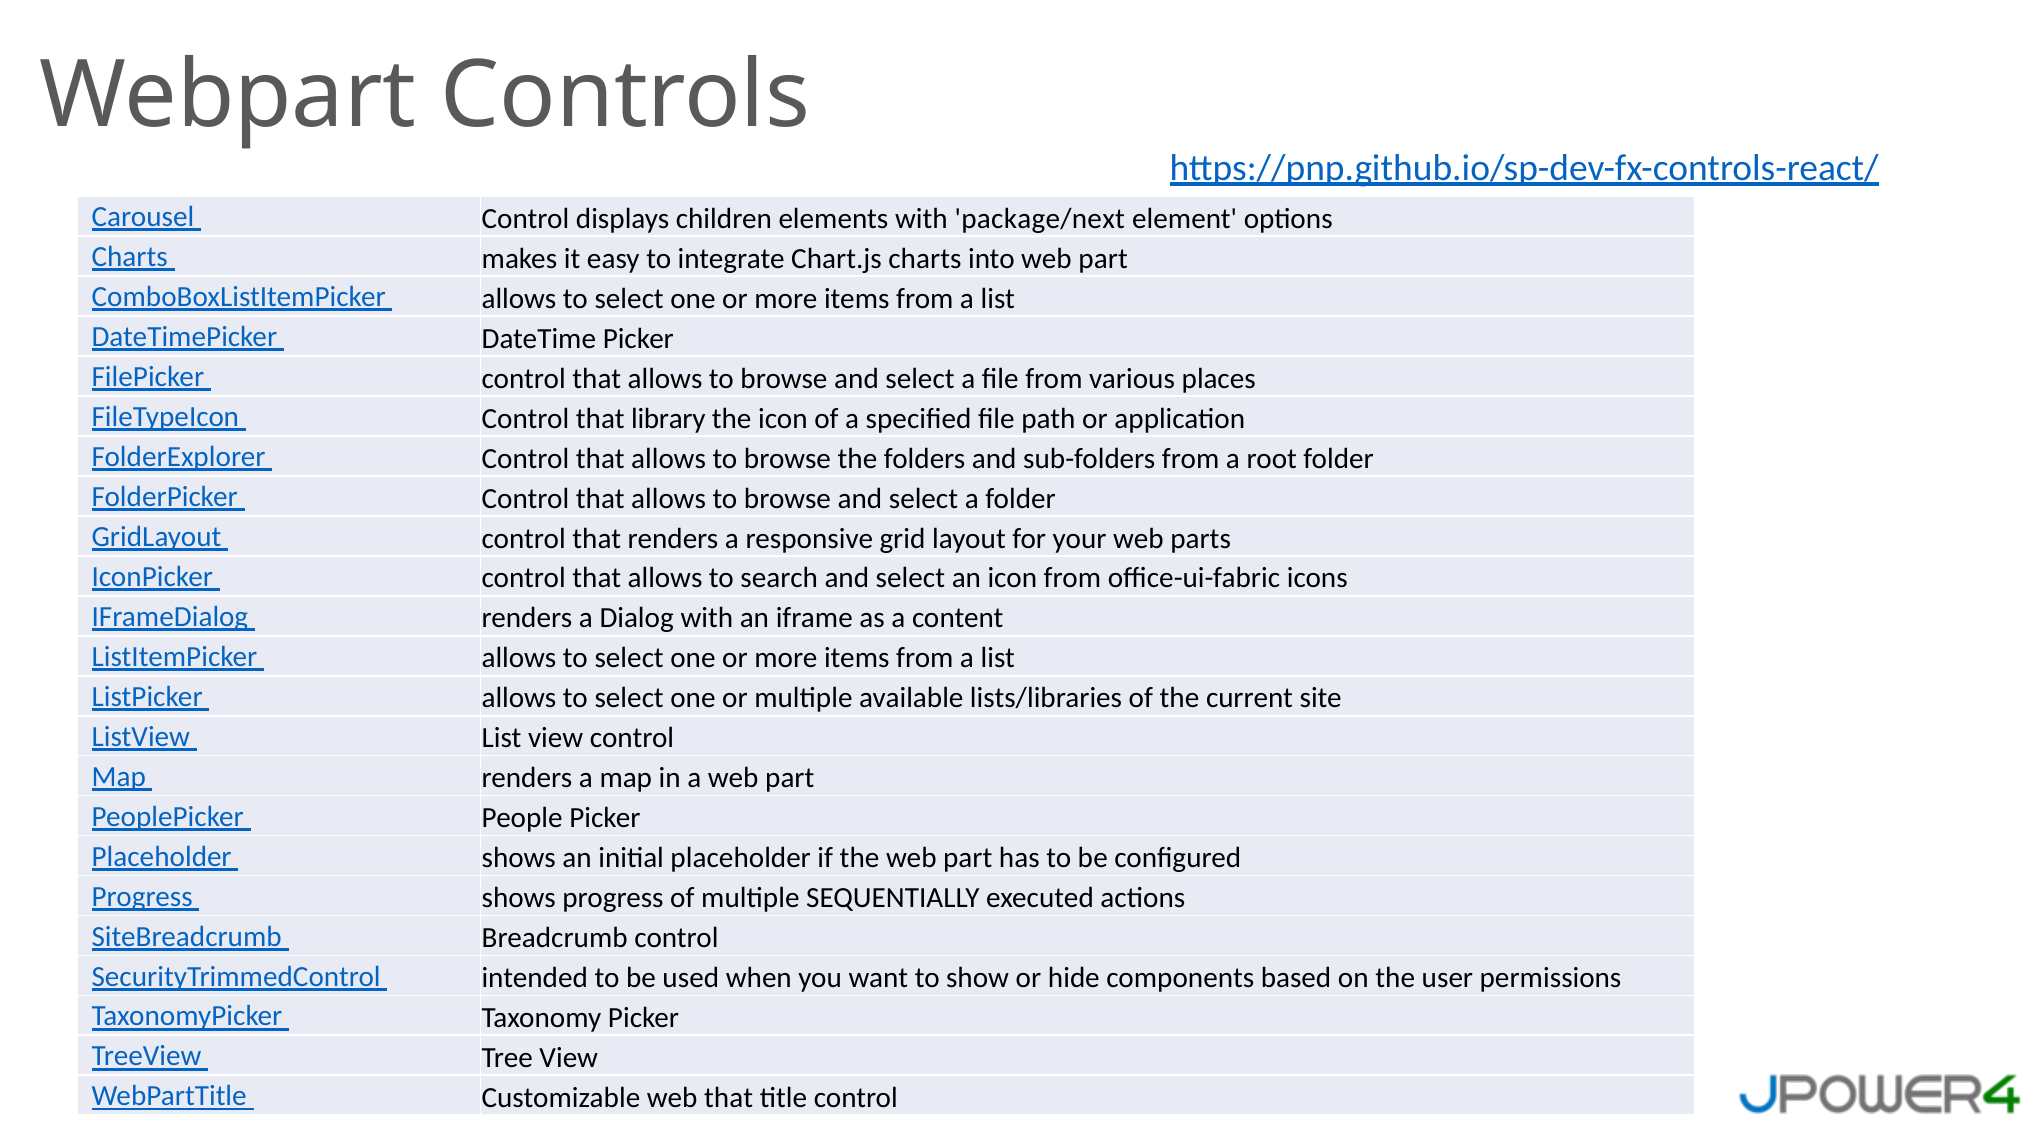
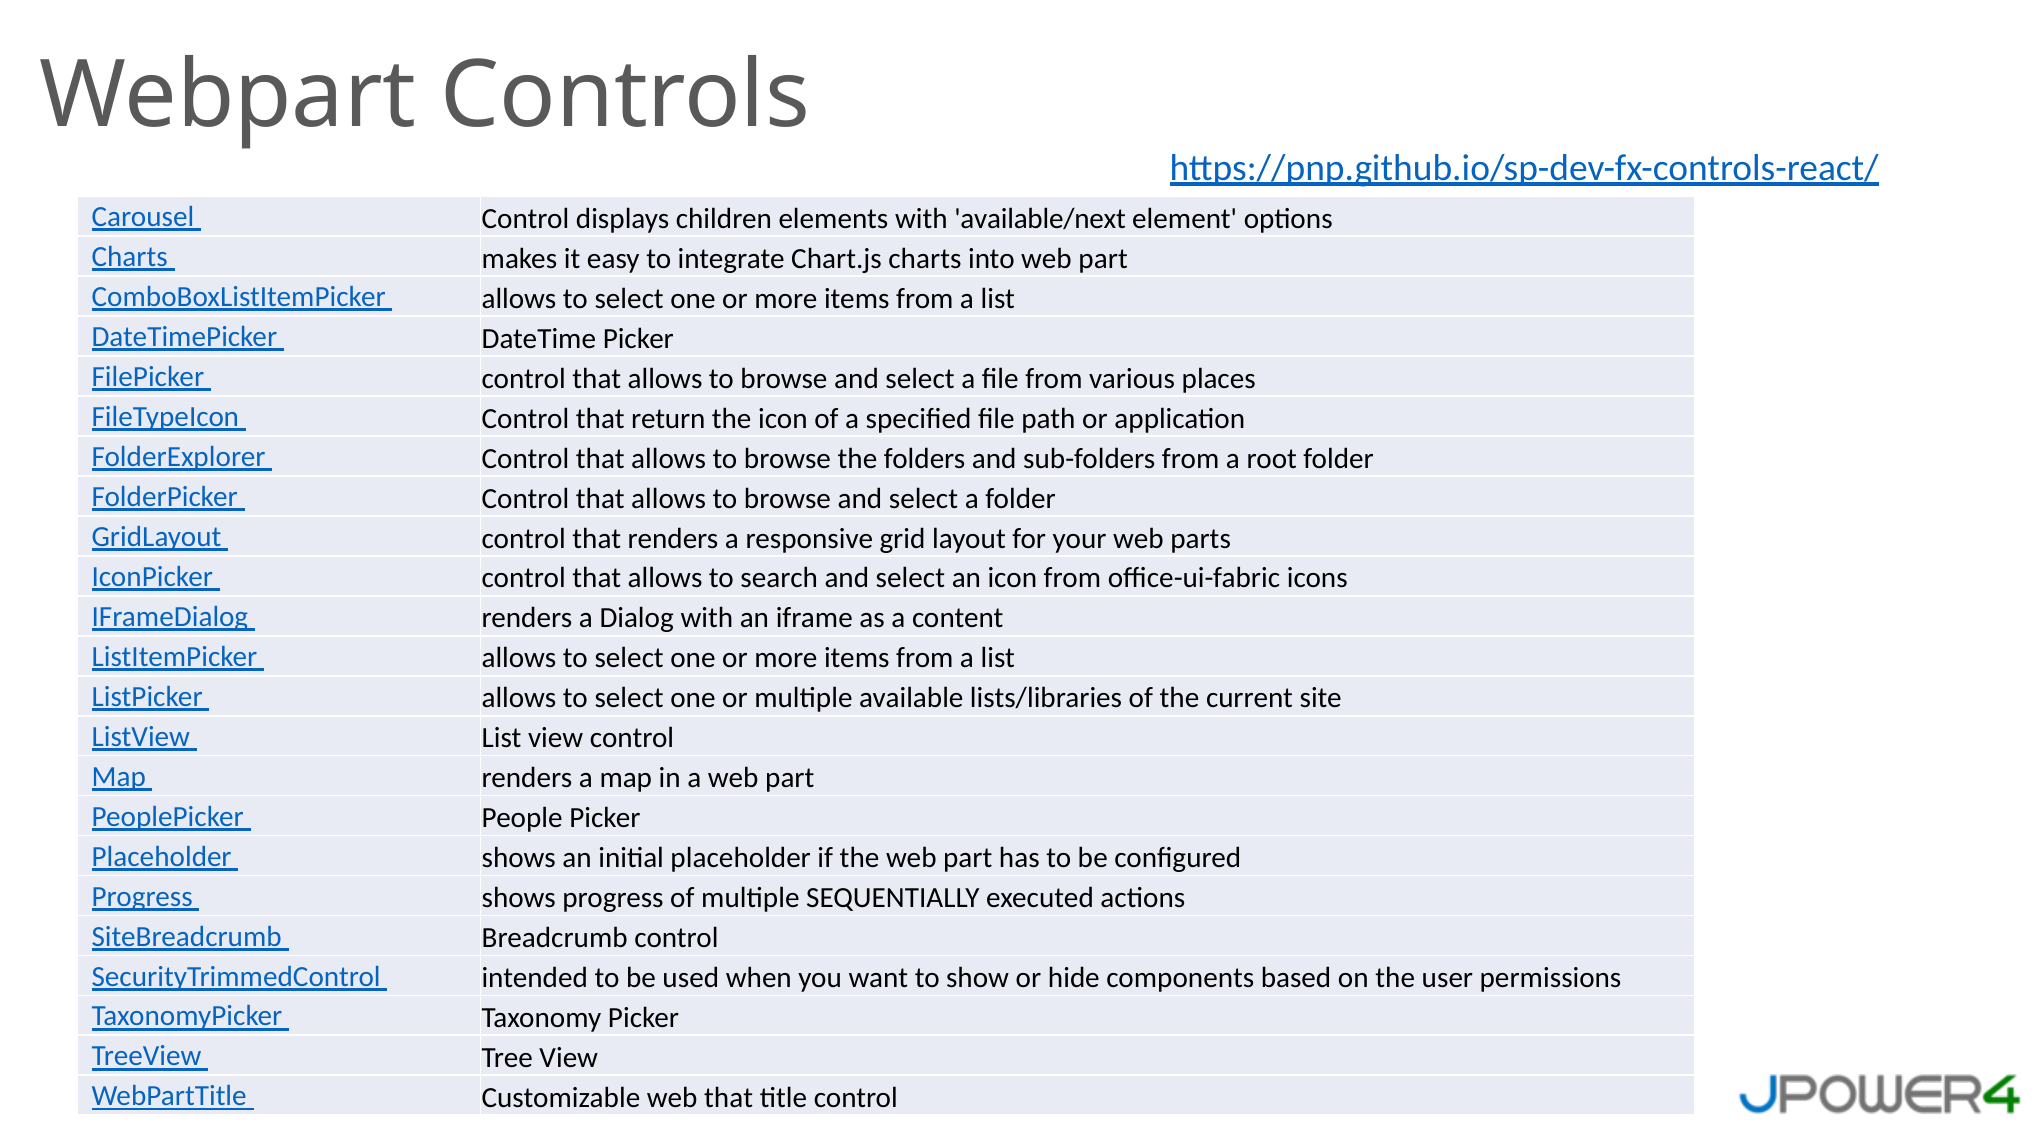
package/next: package/next -> available/next
library: library -> return
